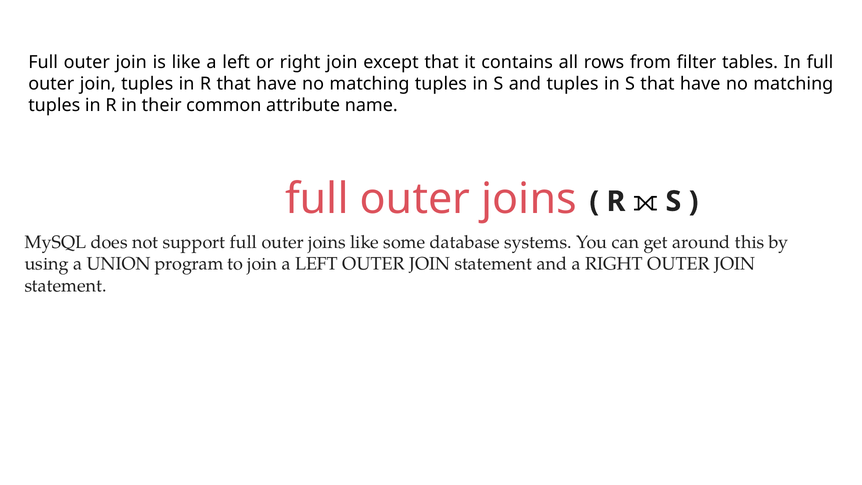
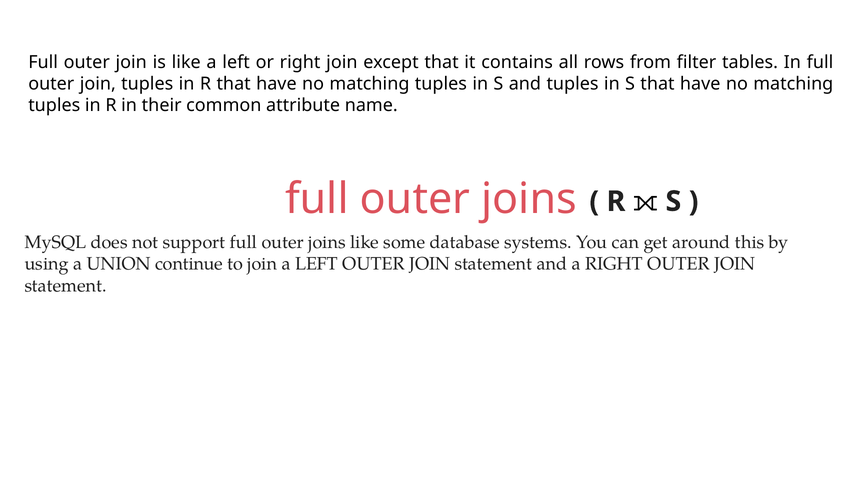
program: program -> continue
